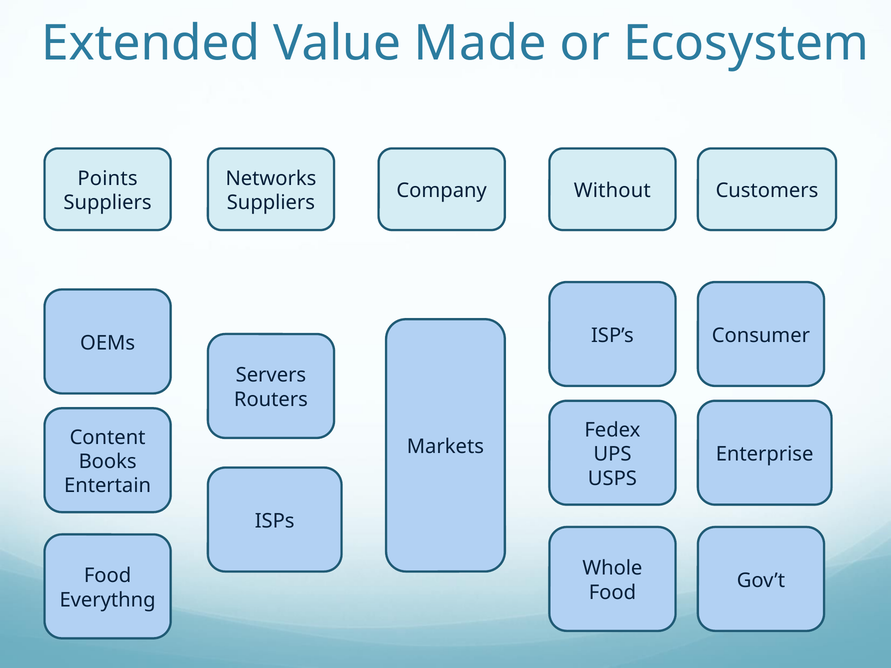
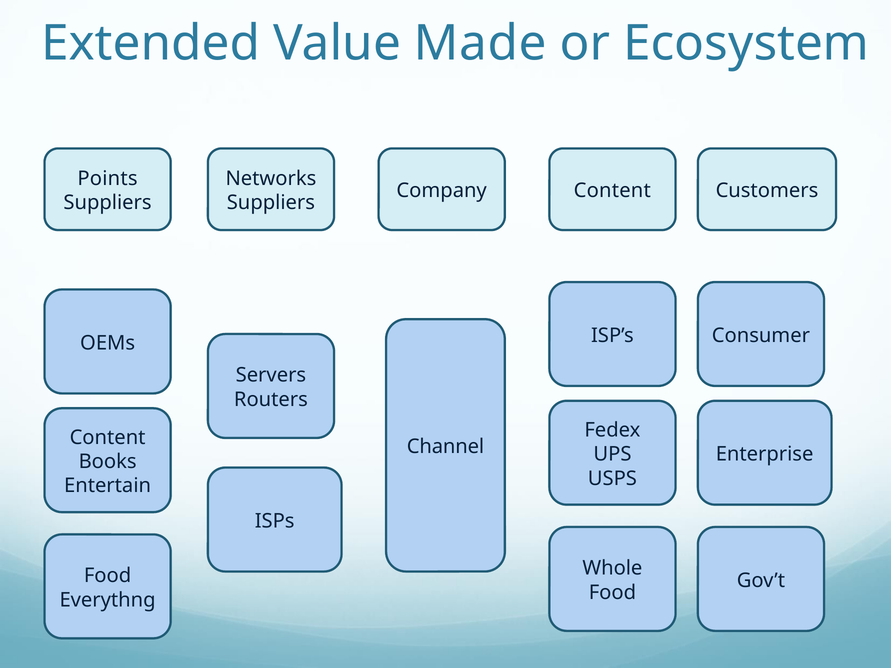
Without at (612, 191): Without -> Content
Markets: Markets -> Channel
